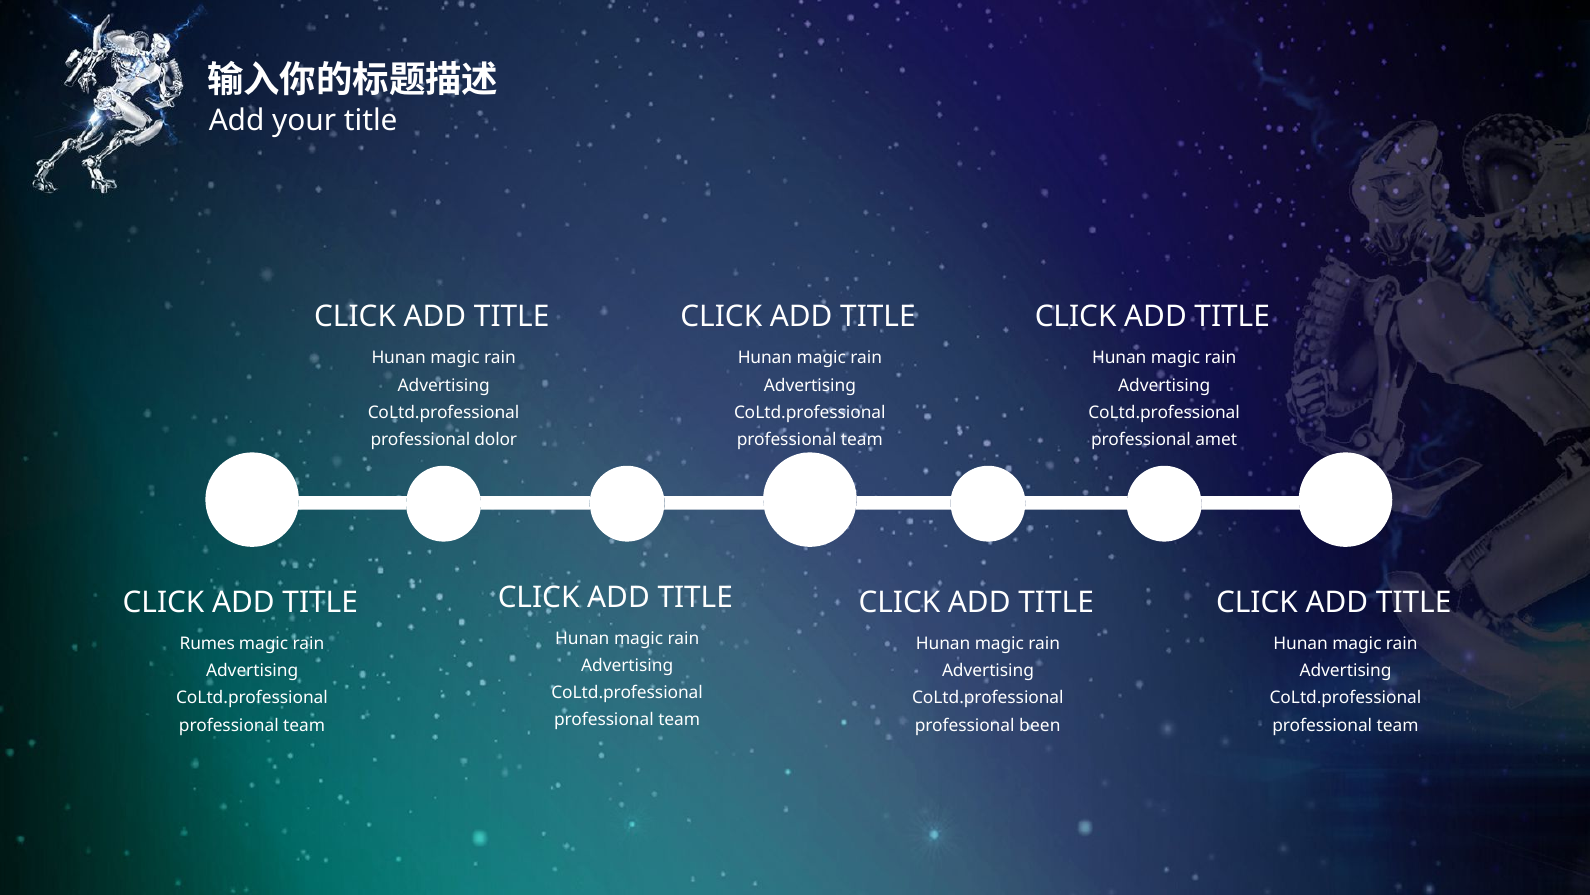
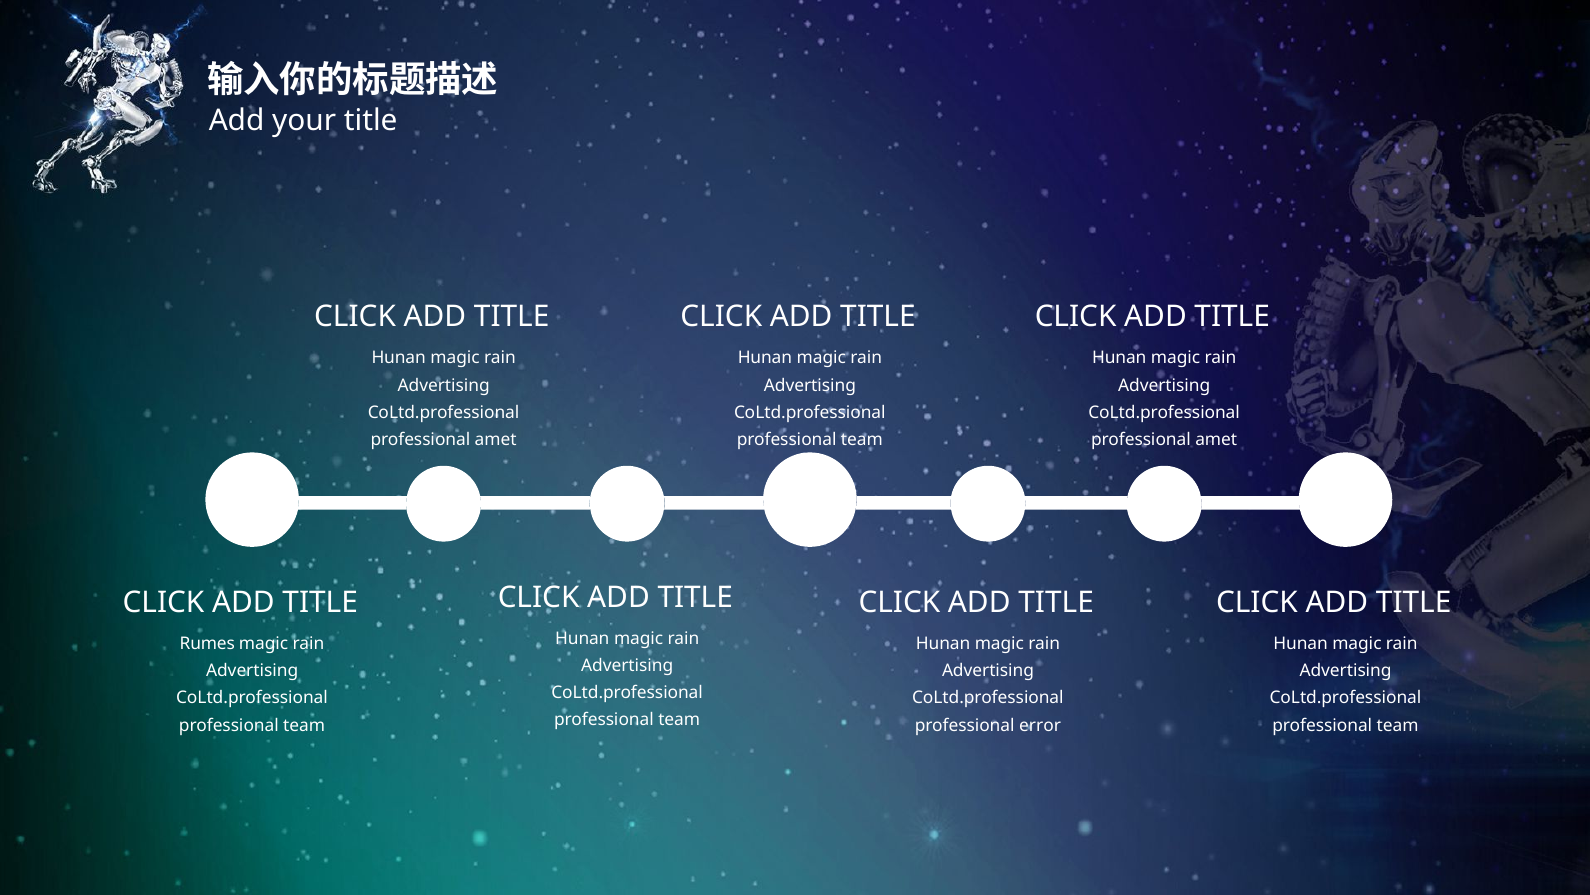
dolor at (496, 439): dolor -> amet
been: been -> error
